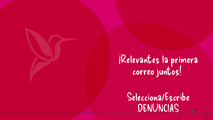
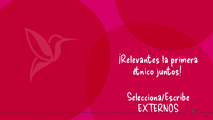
correo: correo -> étnico
DENUNCIAS: DENUNCIAS -> EXTERNOS
